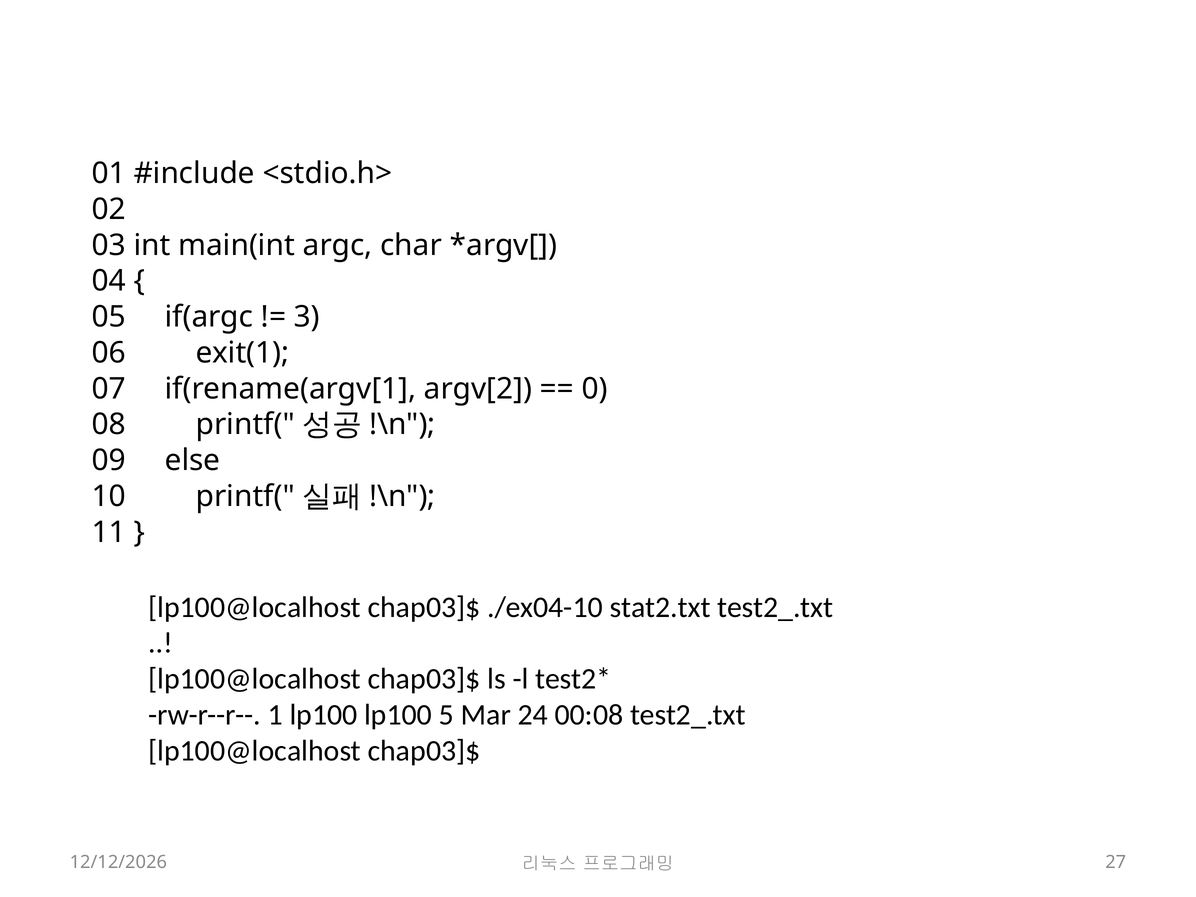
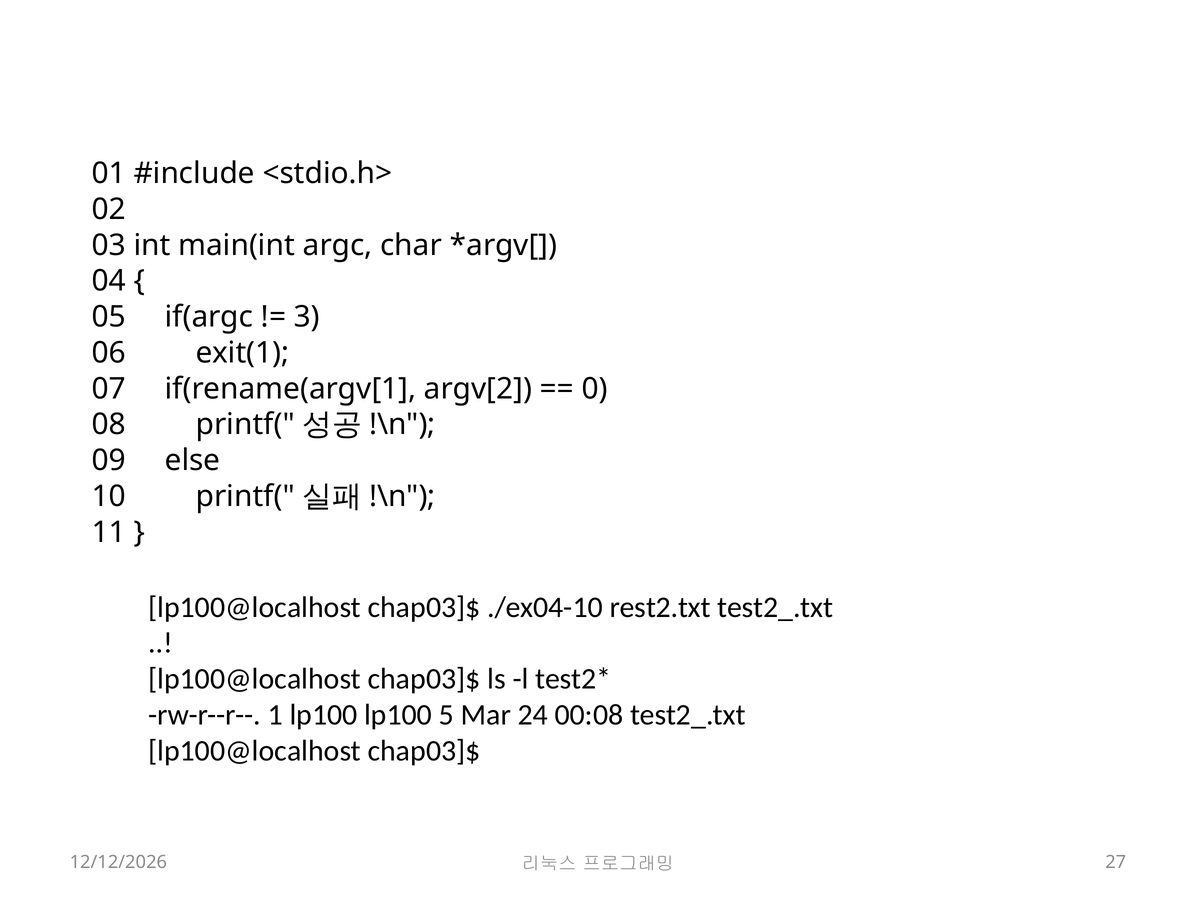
stat2.txt: stat2.txt -> rest2.txt
